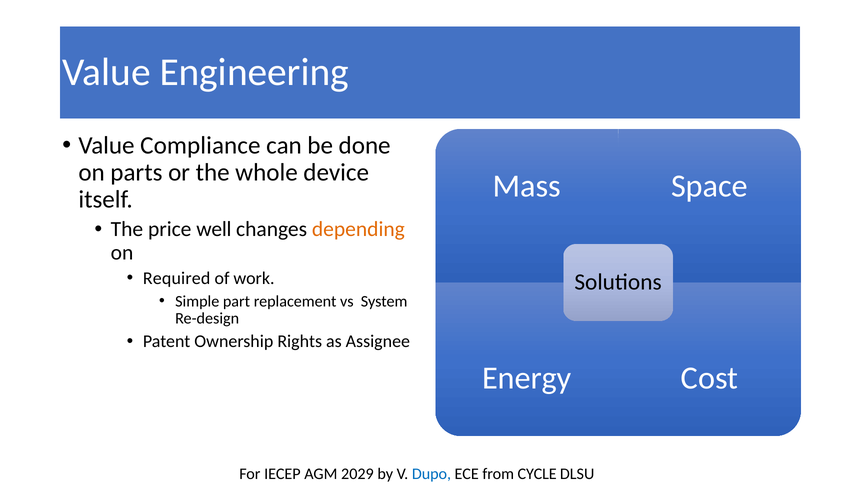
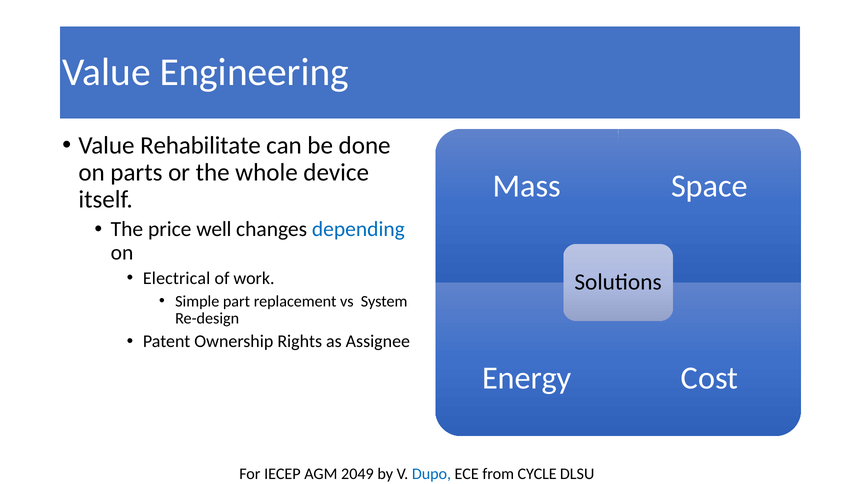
Compliance: Compliance -> Rehabilitate
depending colour: orange -> blue
Required: Required -> Electrical
2029: 2029 -> 2049
